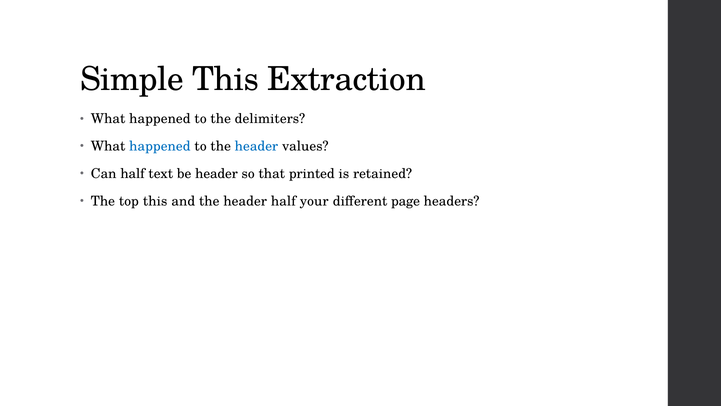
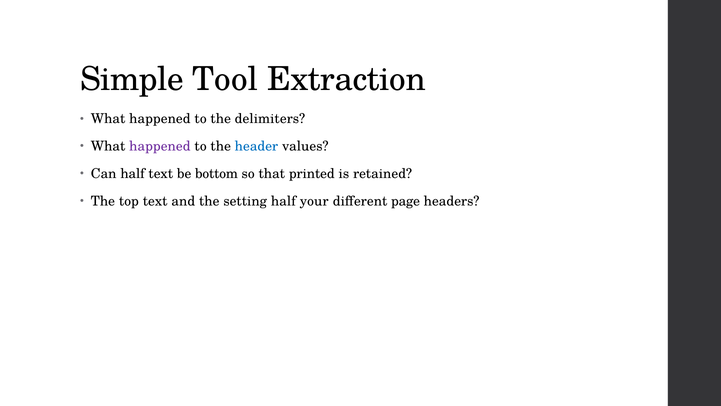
Simple This: This -> Tool
happened at (160, 146) colour: blue -> purple
be header: header -> bottom
top this: this -> text
and the header: header -> setting
